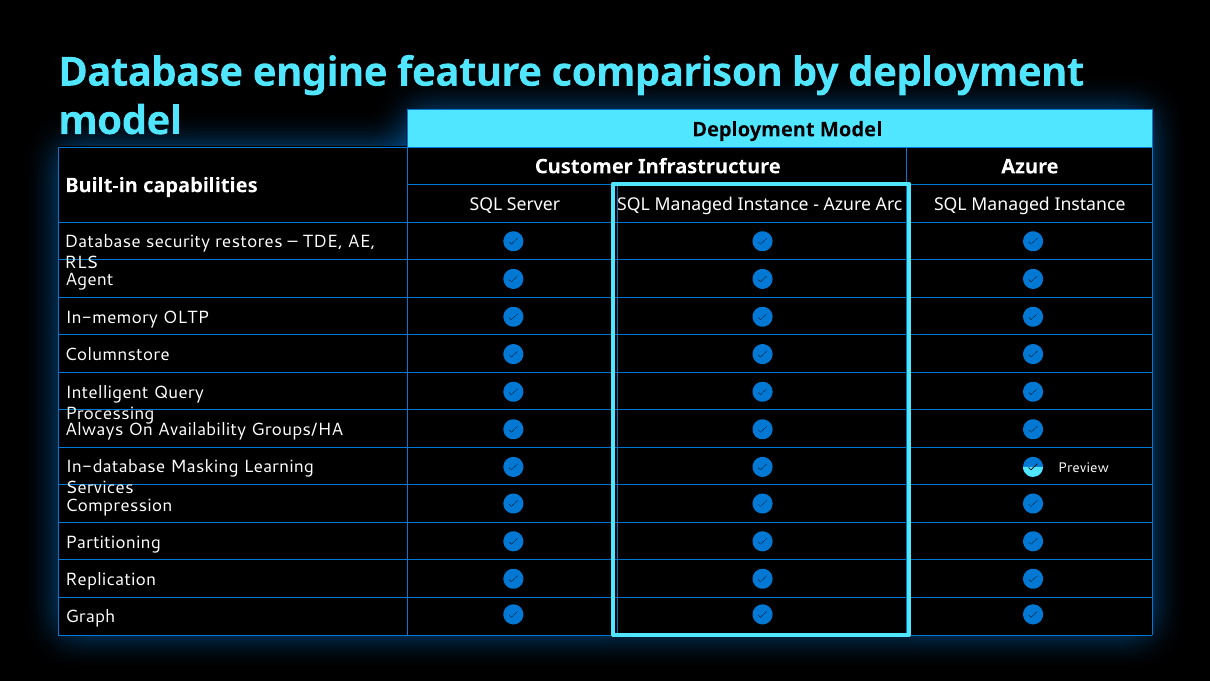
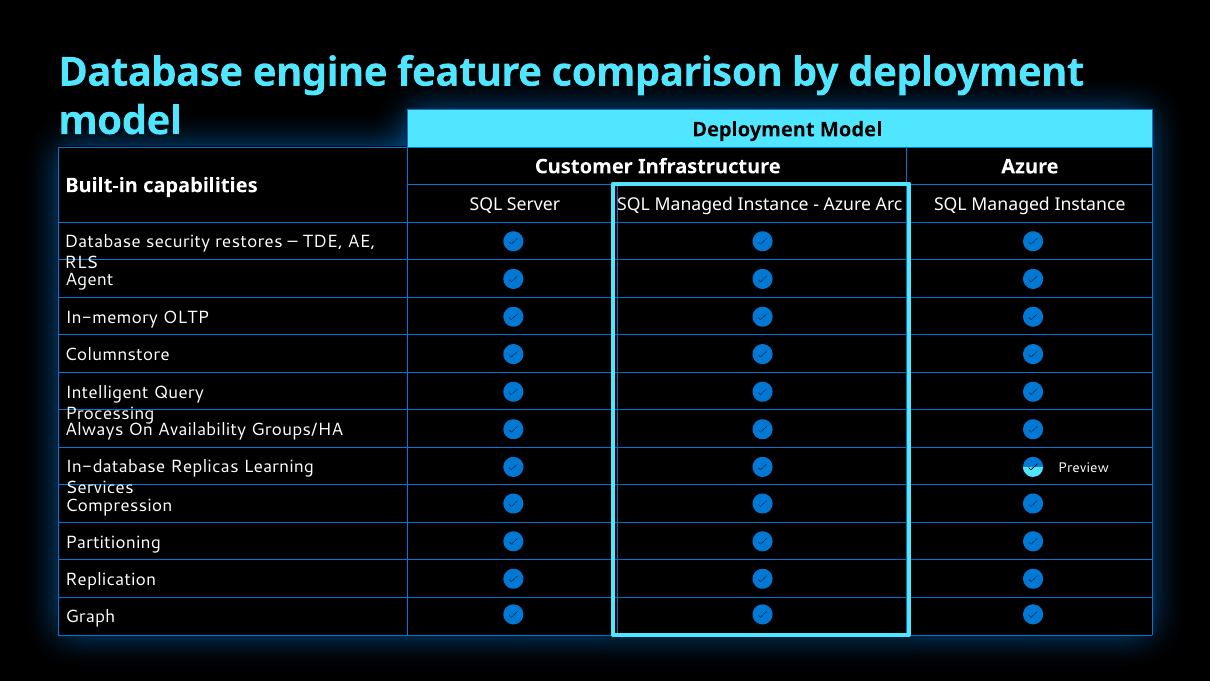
Masking: Masking -> Replicas
